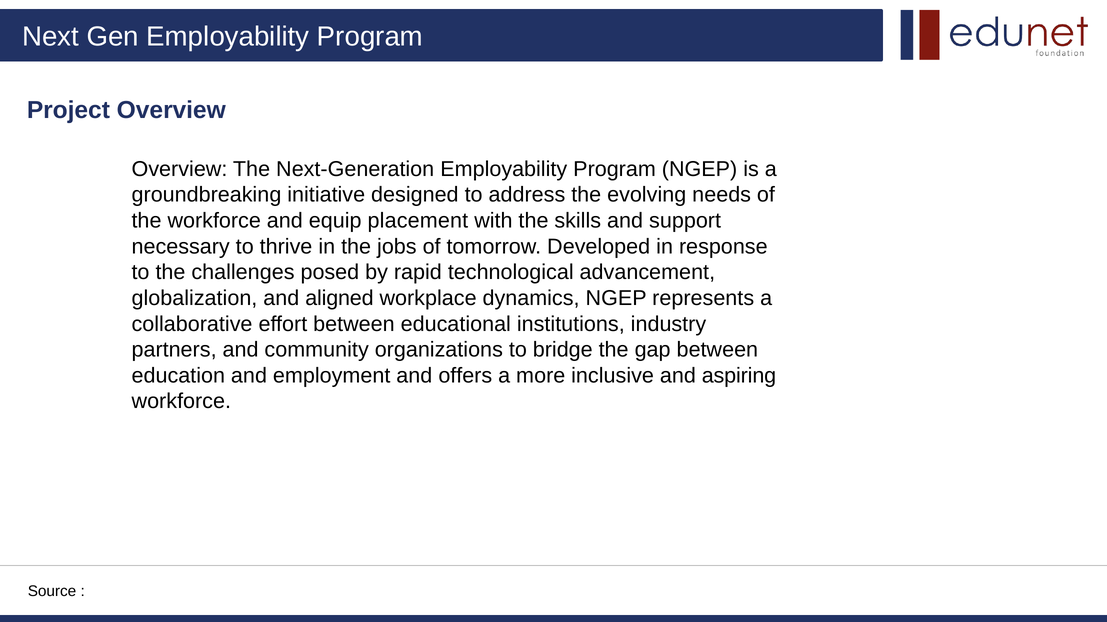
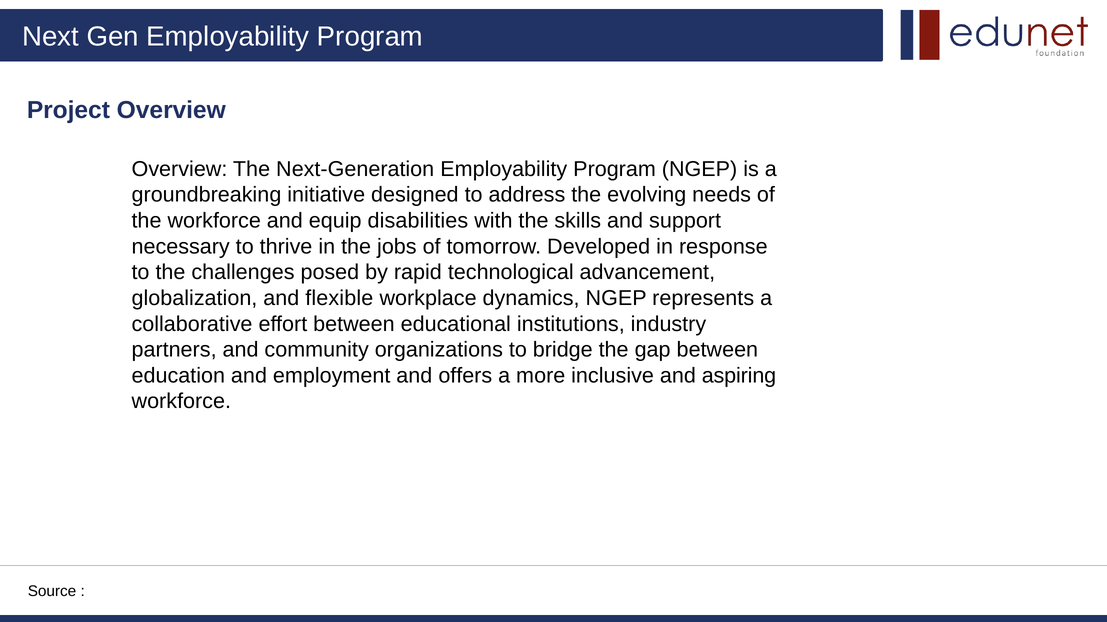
placement: placement -> disabilities
aligned: aligned -> flexible
